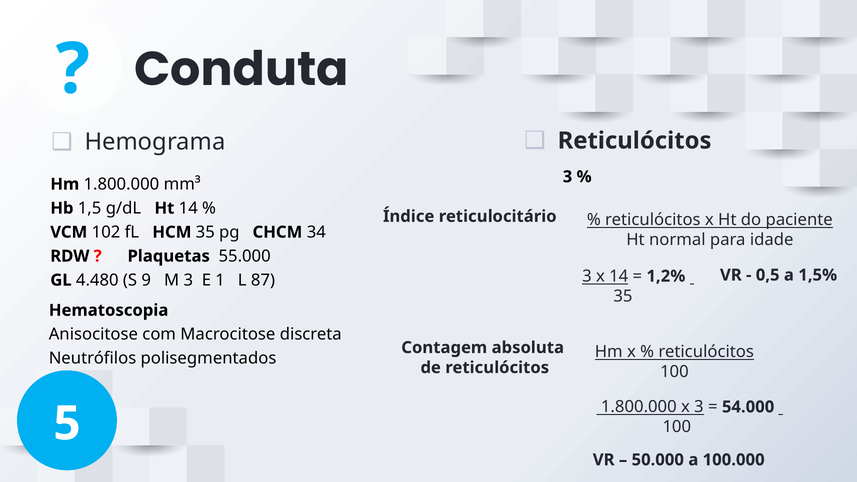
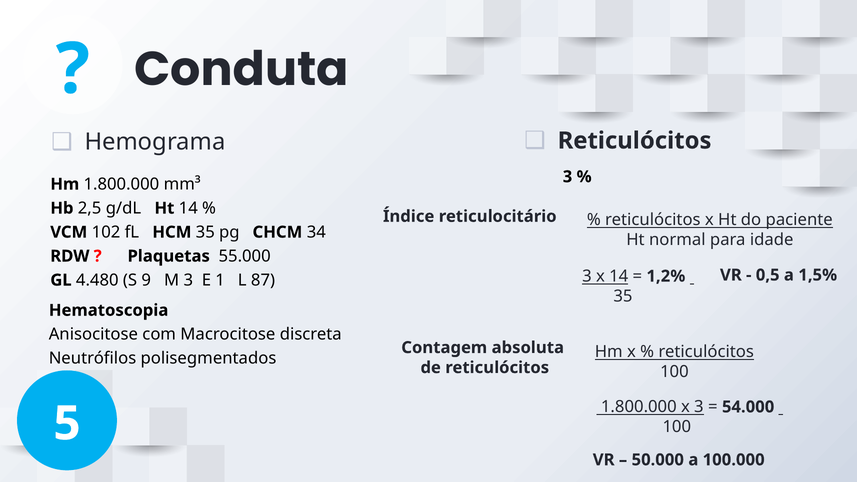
1,5: 1,5 -> 2,5
